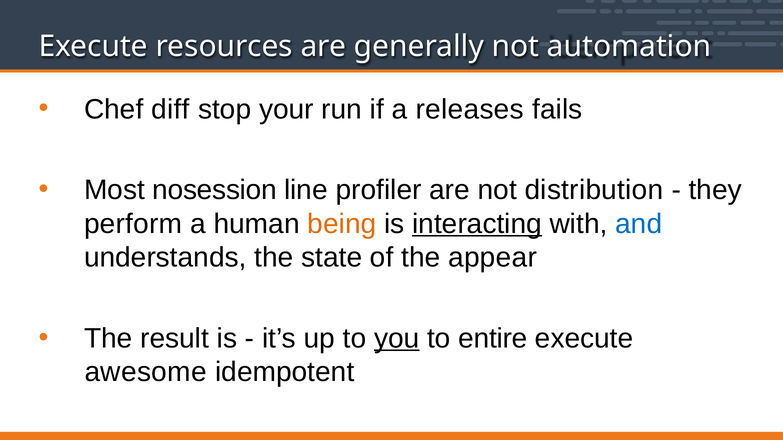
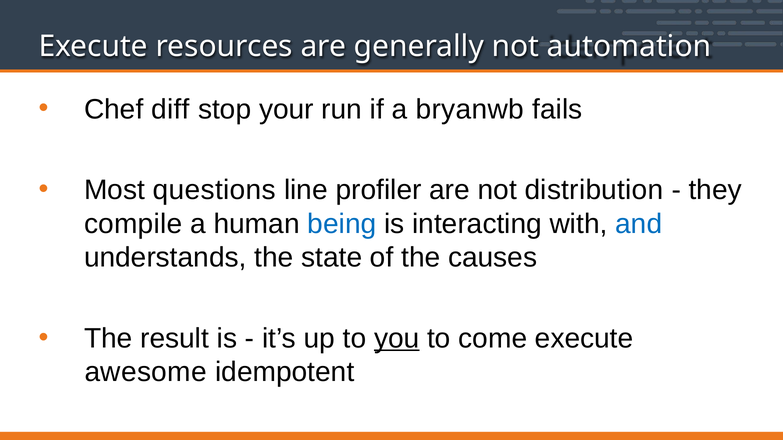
releases: releases -> bryanwb
nosession: nosession -> questions
perform: perform -> compile
being colour: orange -> blue
interacting underline: present -> none
appear: appear -> causes
entire: entire -> come
